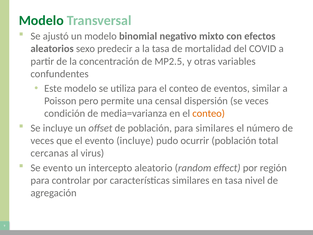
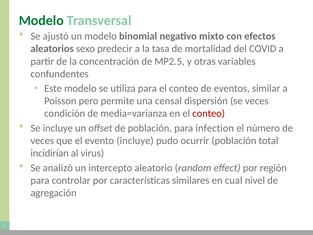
conteo at (209, 113) colour: orange -> red
para similares: similares -> infection
cercanas: cercanas -> incidirían
Se evento: evento -> analizó
en tasa: tasa -> cual
